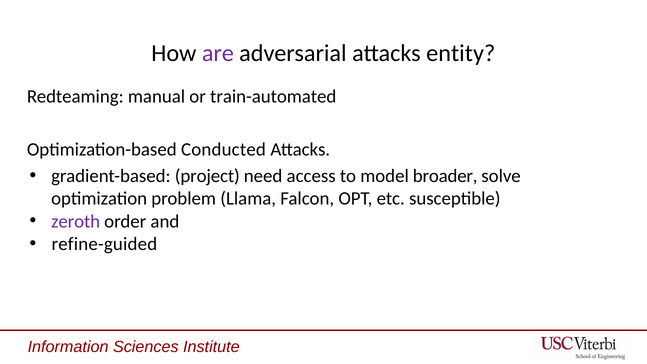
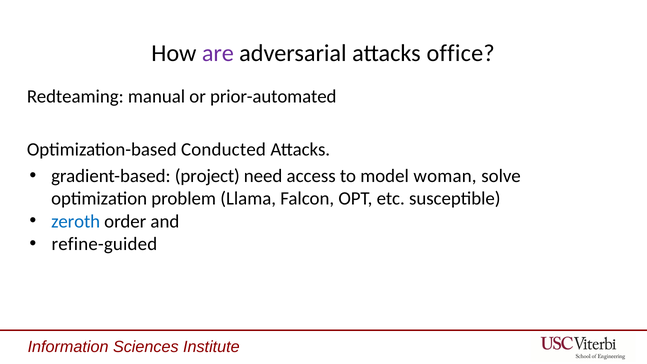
entity: entity -> office
train-automated: train-automated -> prior-automated
broader: broader -> woman
zeroth colour: purple -> blue
